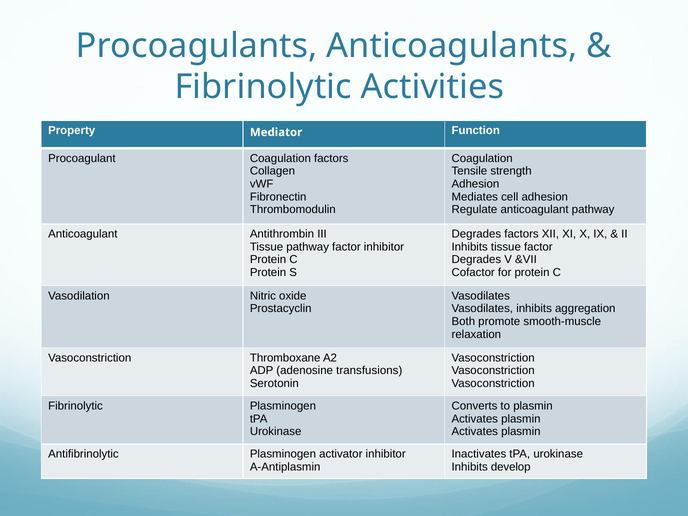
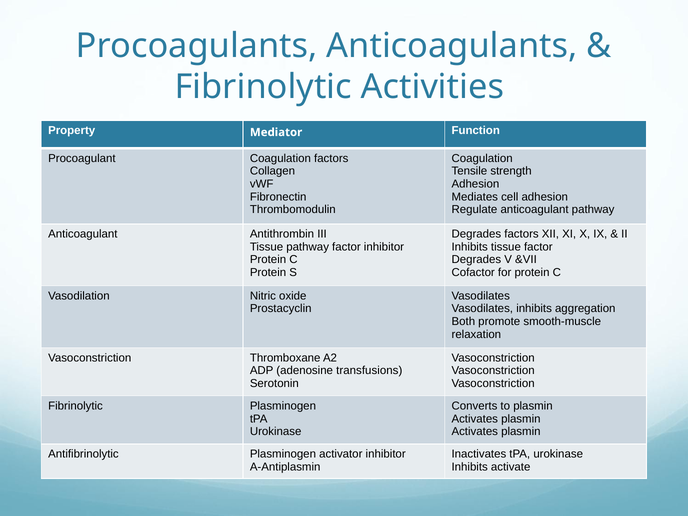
develop: develop -> activate
